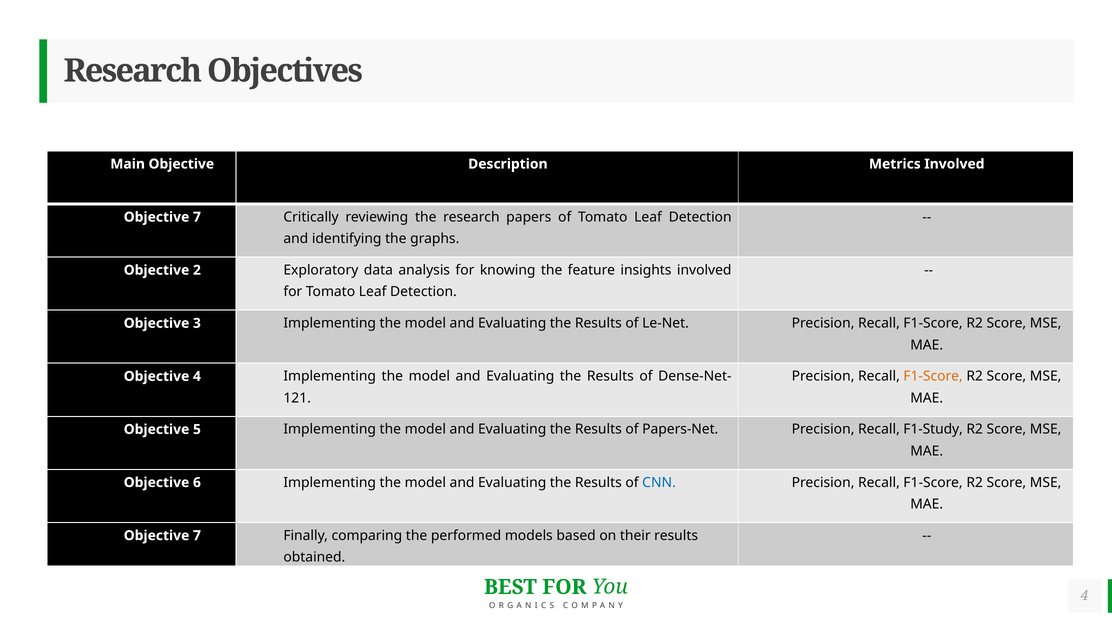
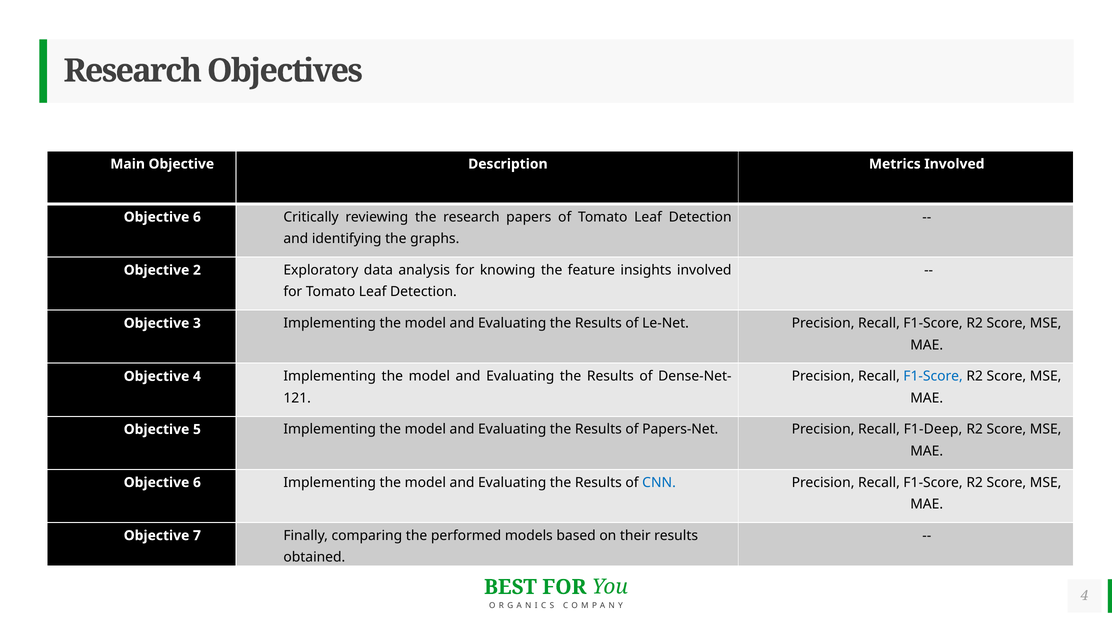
7 at (197, 217): 7 -> 6
F1-Score at (933, 377) colour: orange -> blue
F1-Study: F1-Study -> F1-Deep
